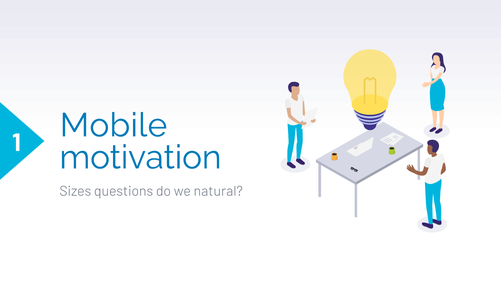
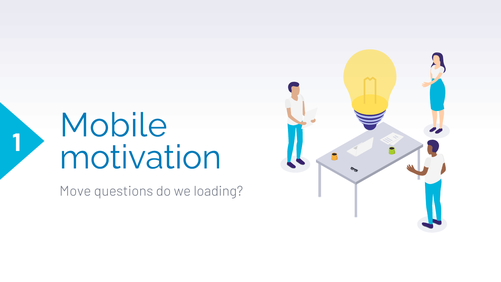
Sizes: Sizes -> Move
natural: natural -> loading
